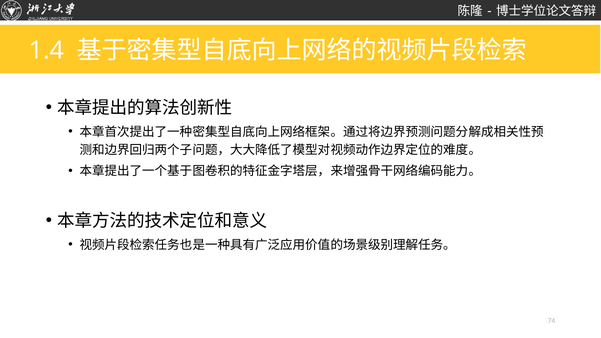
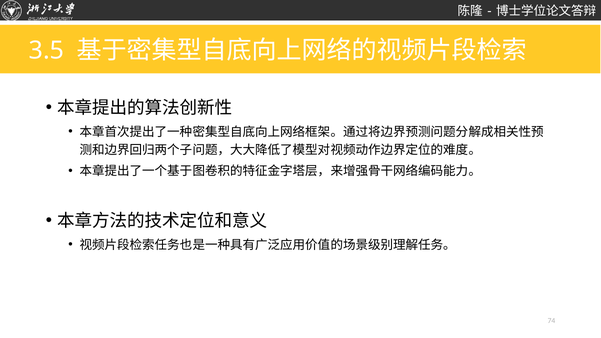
1.4: 1.4 -> 3.5
